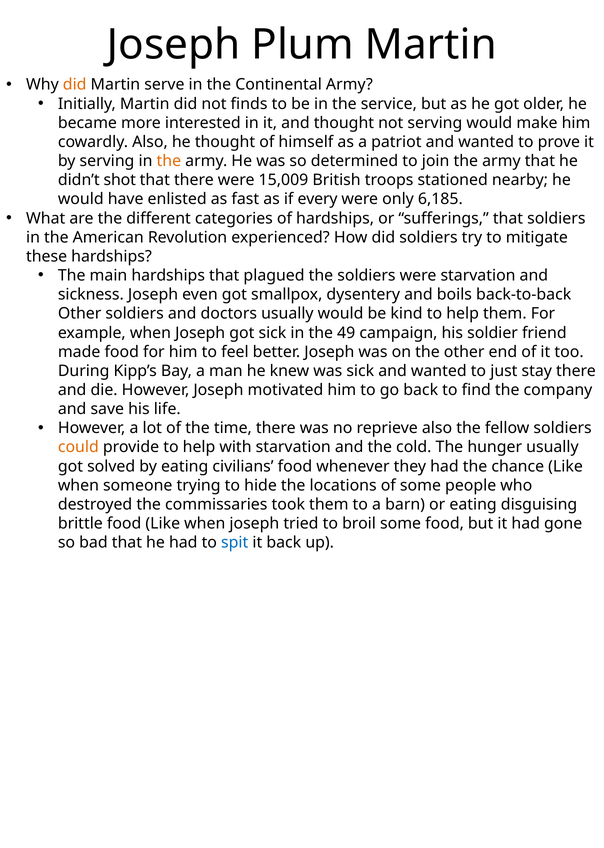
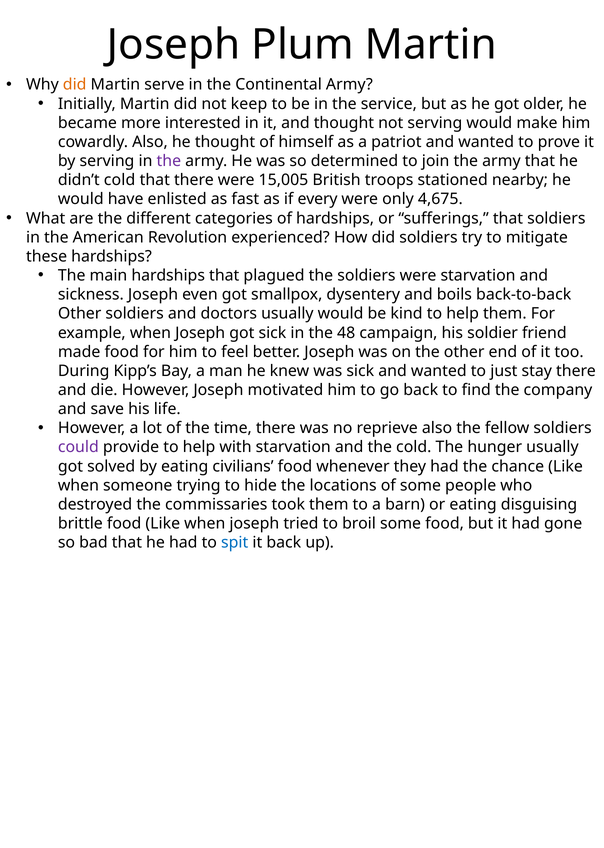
finds: finds -> keep
the at (169, 161) colour: orange -> purple
didn’t shot: shot -> cold
15,009: 15,009 -> 15,005
6,185: 6,185 -> 4,675
49: 49 -> 48
could colour: orange -> purple
